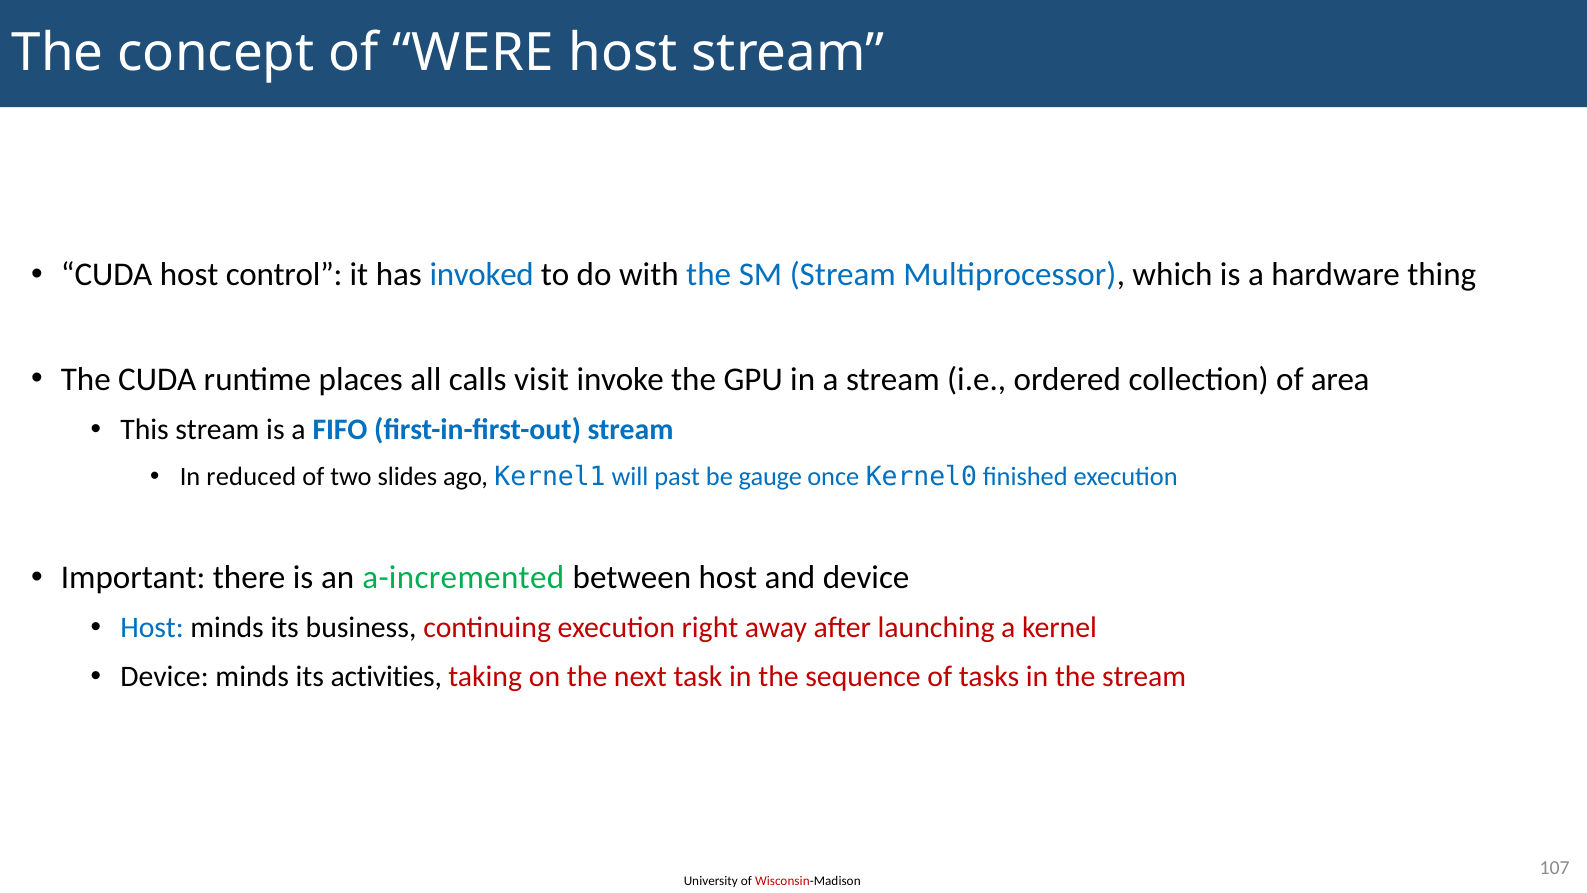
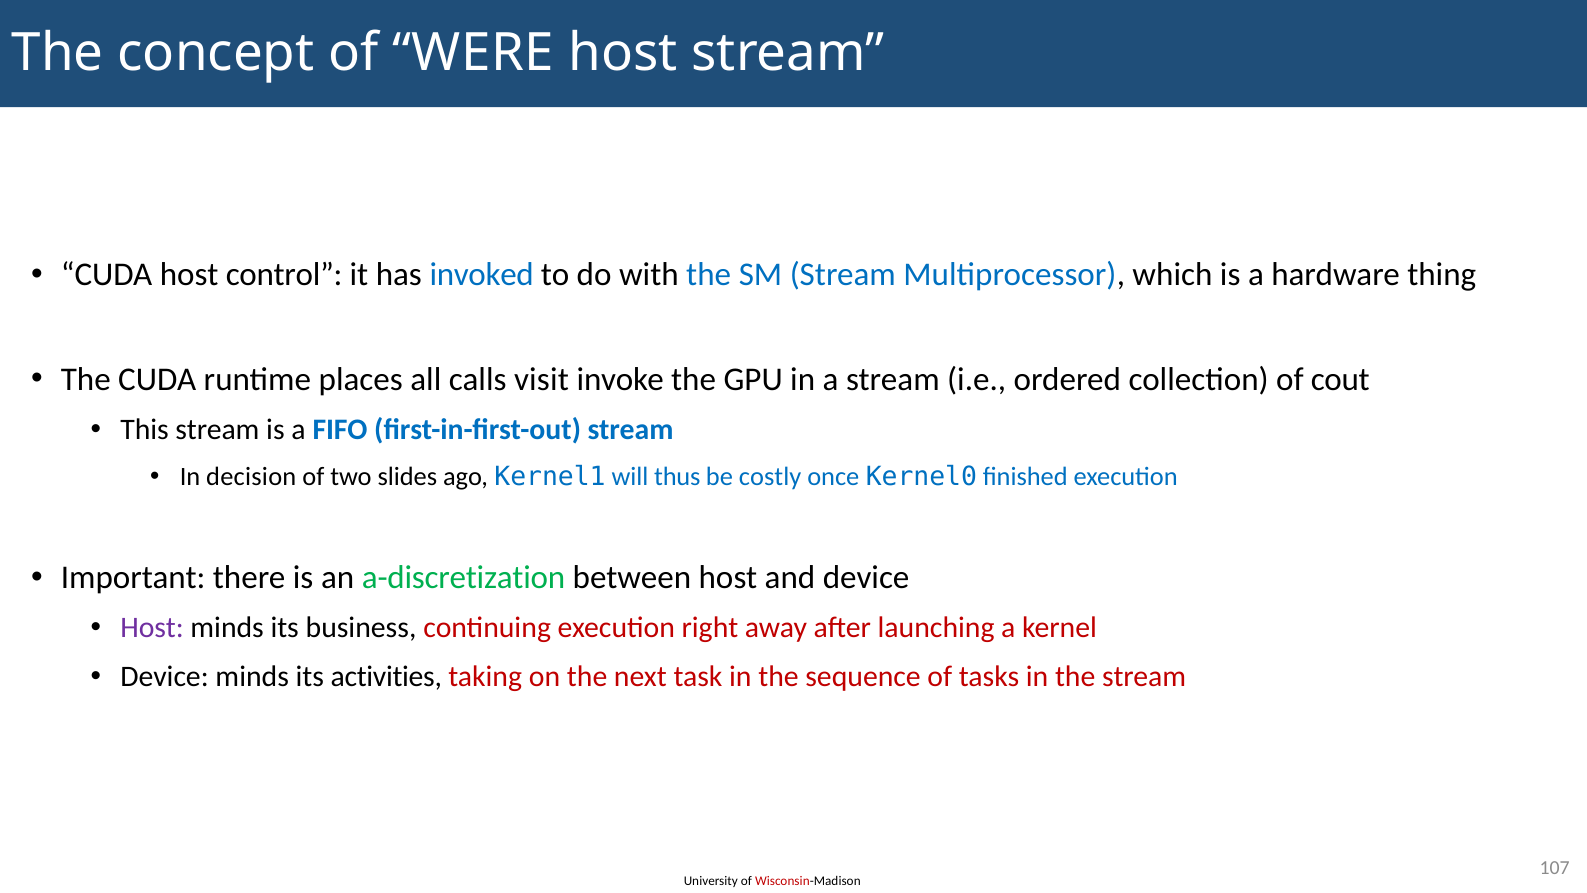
area: area -> cout
reduced: reduced -> decision
past: past -> thus
gauge: gauge -> costly
a-incremented: a-incremented -> a-discretization
Host at (152, 628) colour: blue -> purple
